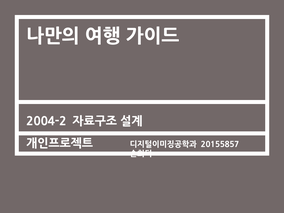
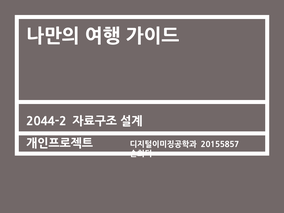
2004-2: 2004-2 -> 2044-2
